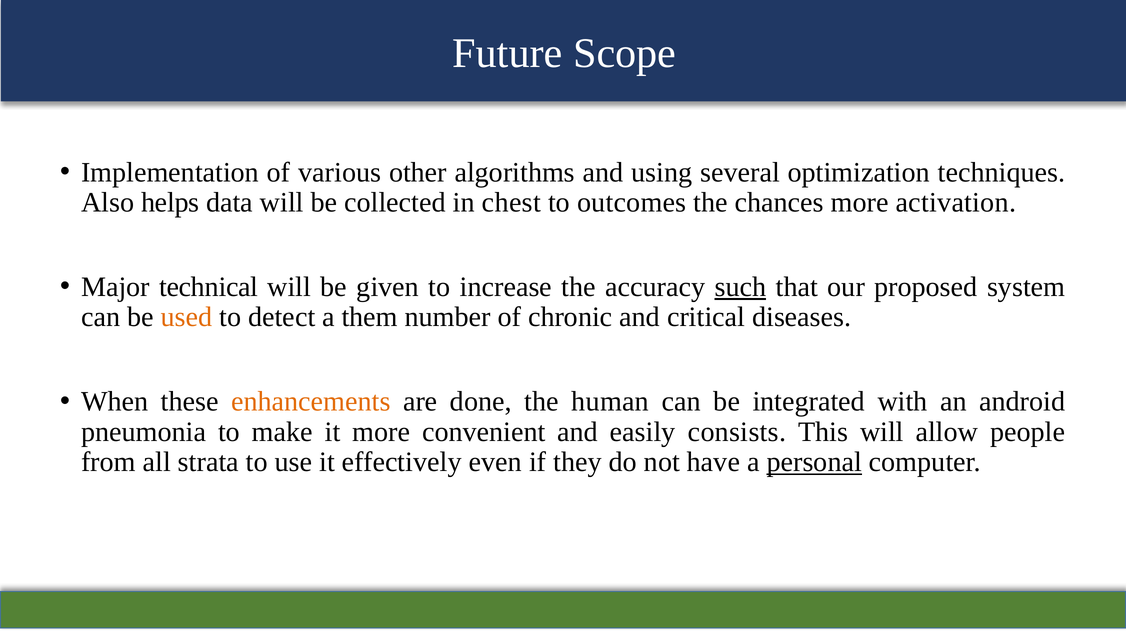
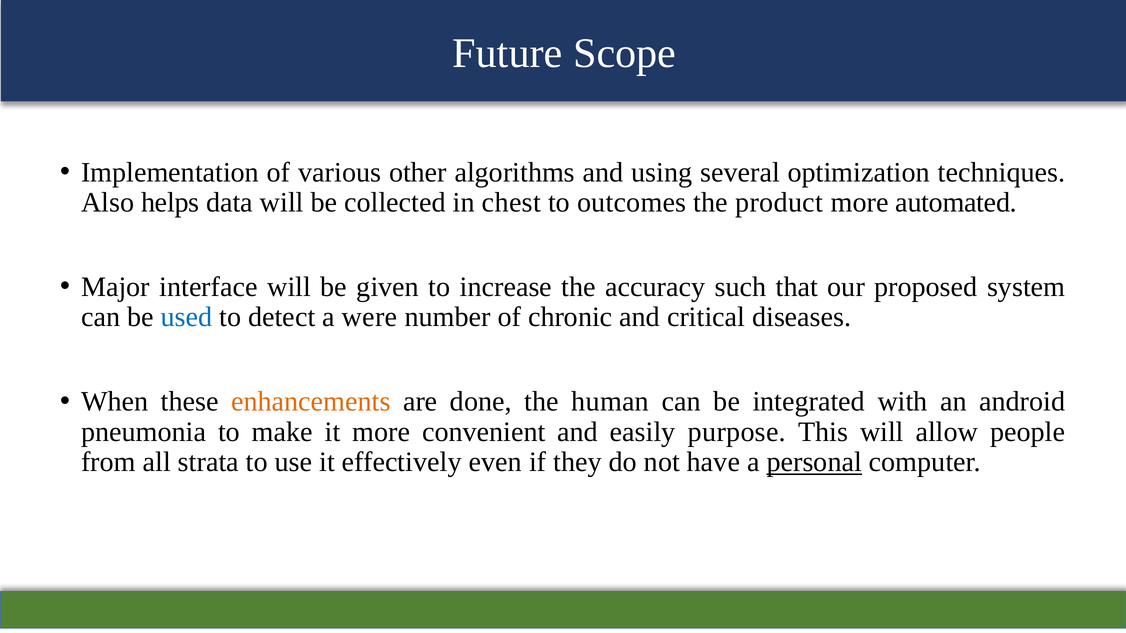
chances: chances -> product
activation: activation -> automated
technical: technical -> interface
such underline: present -> none
used colour: orange -> blue
them: them -> were
consists: consists -> purpose
